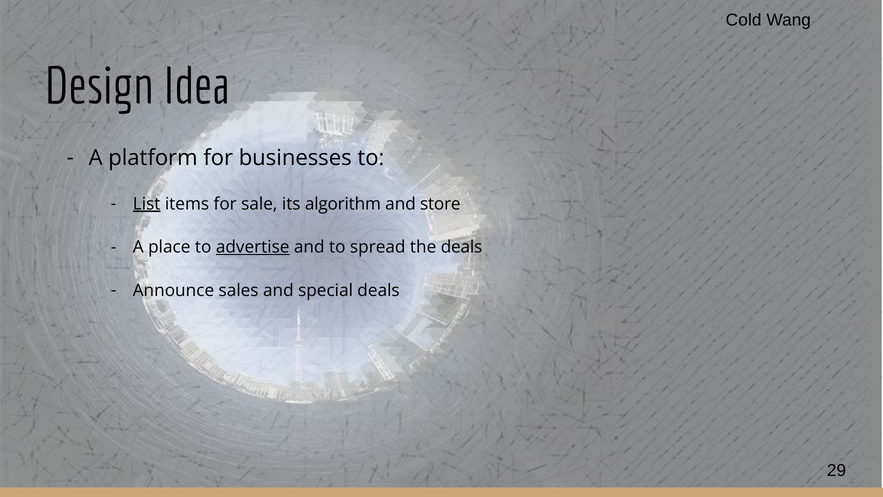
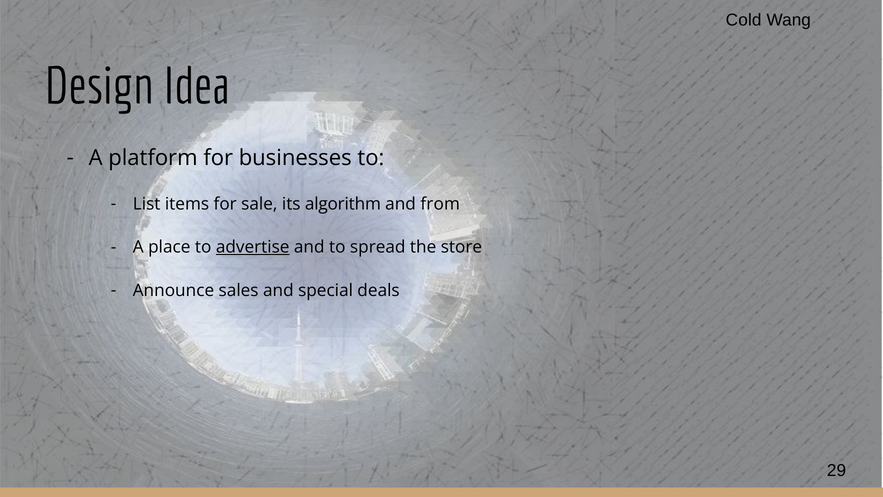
List underline: present -> none
store: store -> from
the deals: deals -> store
